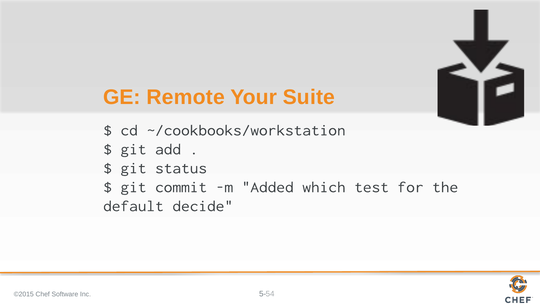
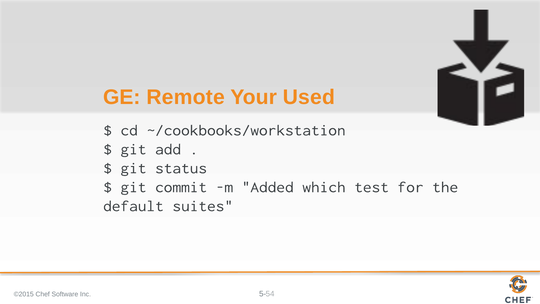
Suite: Suite -> Used
decide: decide -> suites
